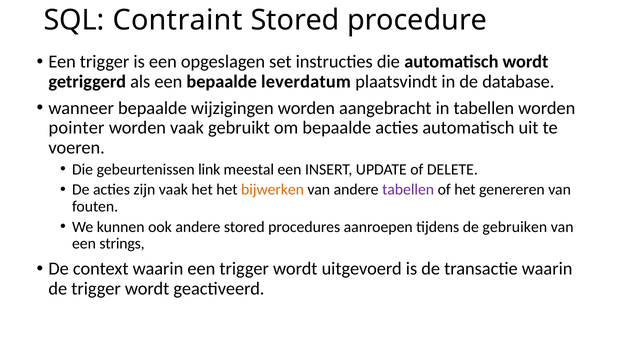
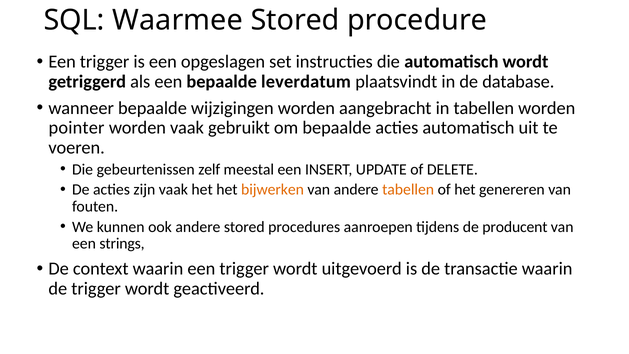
Contraint: Contraint -> Waarmee
link: link -> zelf
tabellen at (408, 189) colour: purple -> orange
gebruiken: gebruiken -> producent
